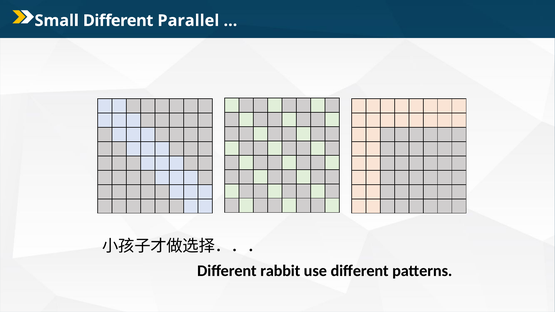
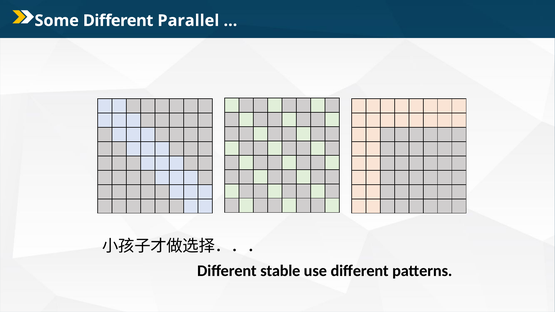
Small: Small -> Some
rabbit: rabbit -> stable
